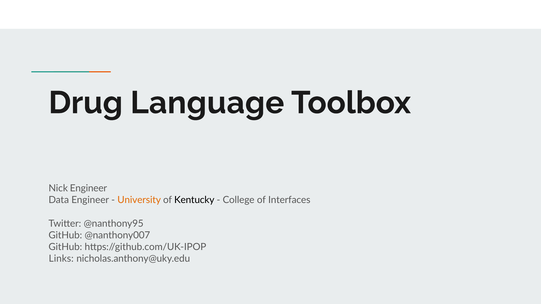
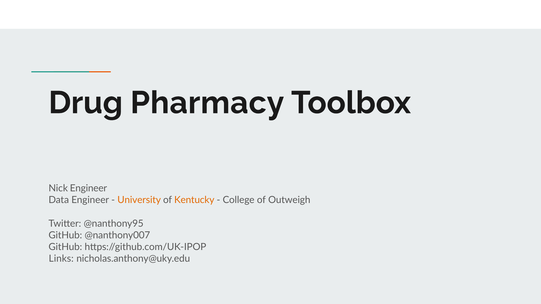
Language: Language -> Pharmacy
Kentucky colour: black -> orange
Interfaces: Interfaces -> Outweigh
